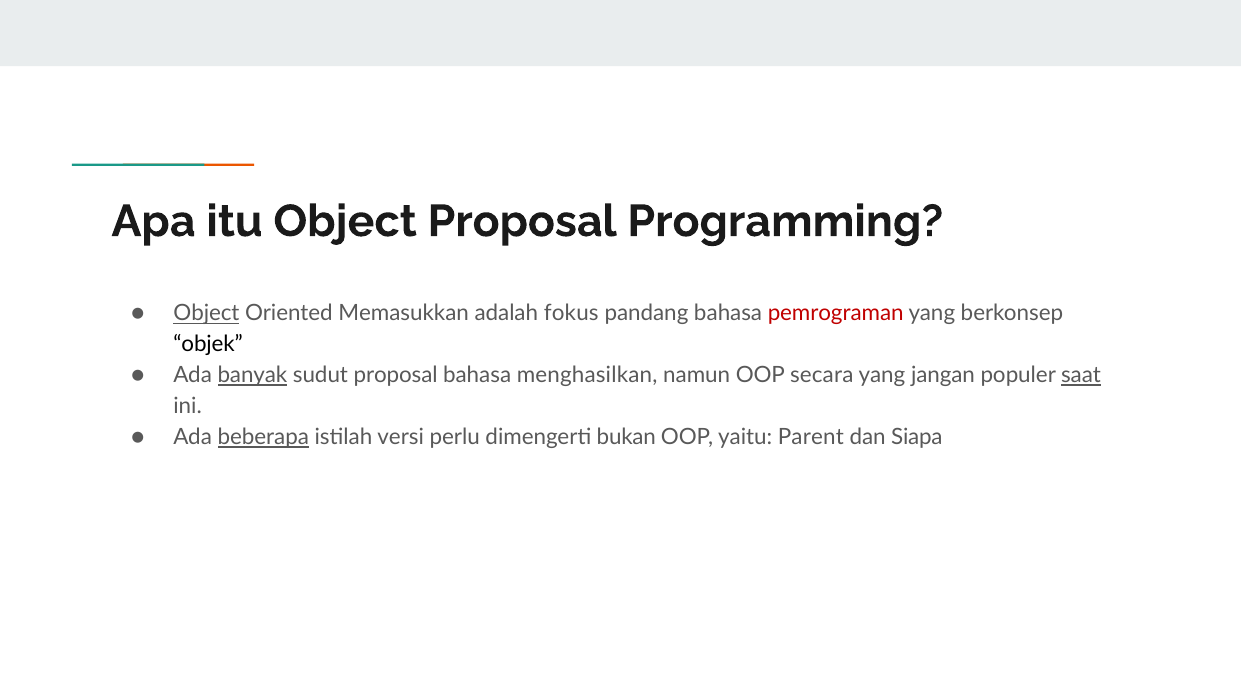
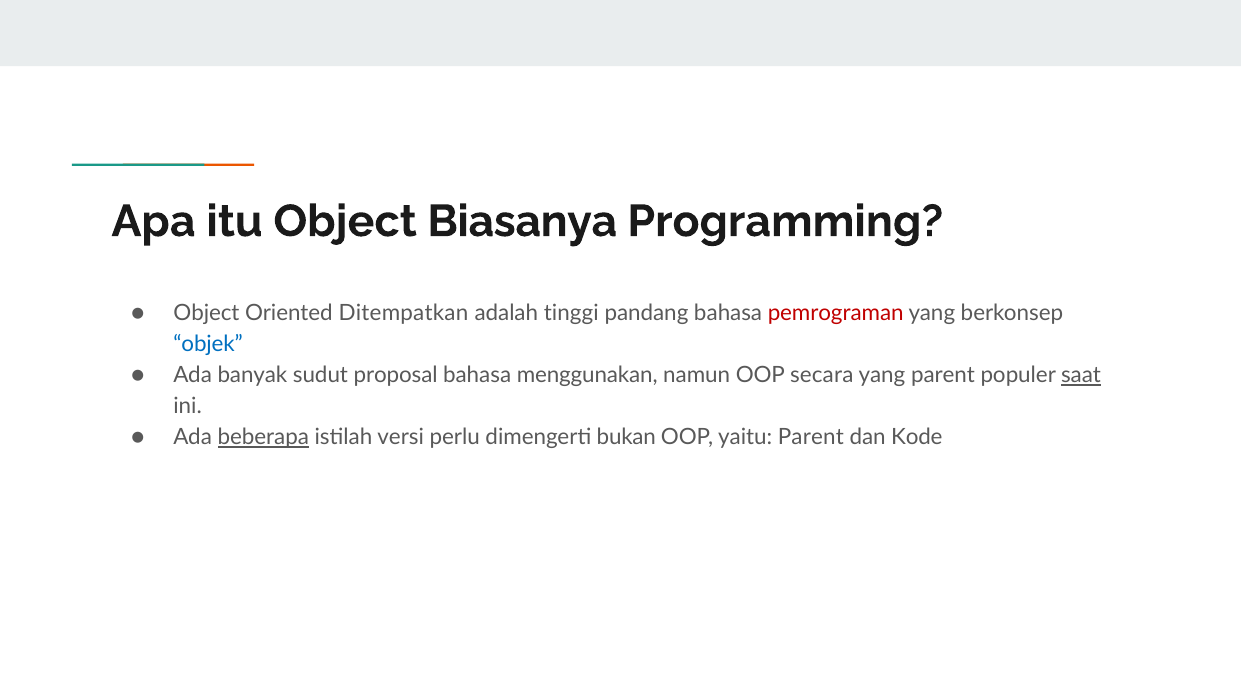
Object Proposal: Proposal -> Biasanya
Object at (206, 314) underline: present -> none
Memasukkan: Memasukkan -> Ditempatkan
fokus: fokus -> tinggi
objek colour: black -> blue
banyak underline: present -> none
menghasilkan: menghasilkan -> menggunakan
yang jangan: jangan -> parent
Siapa: Siapa -> Kode
